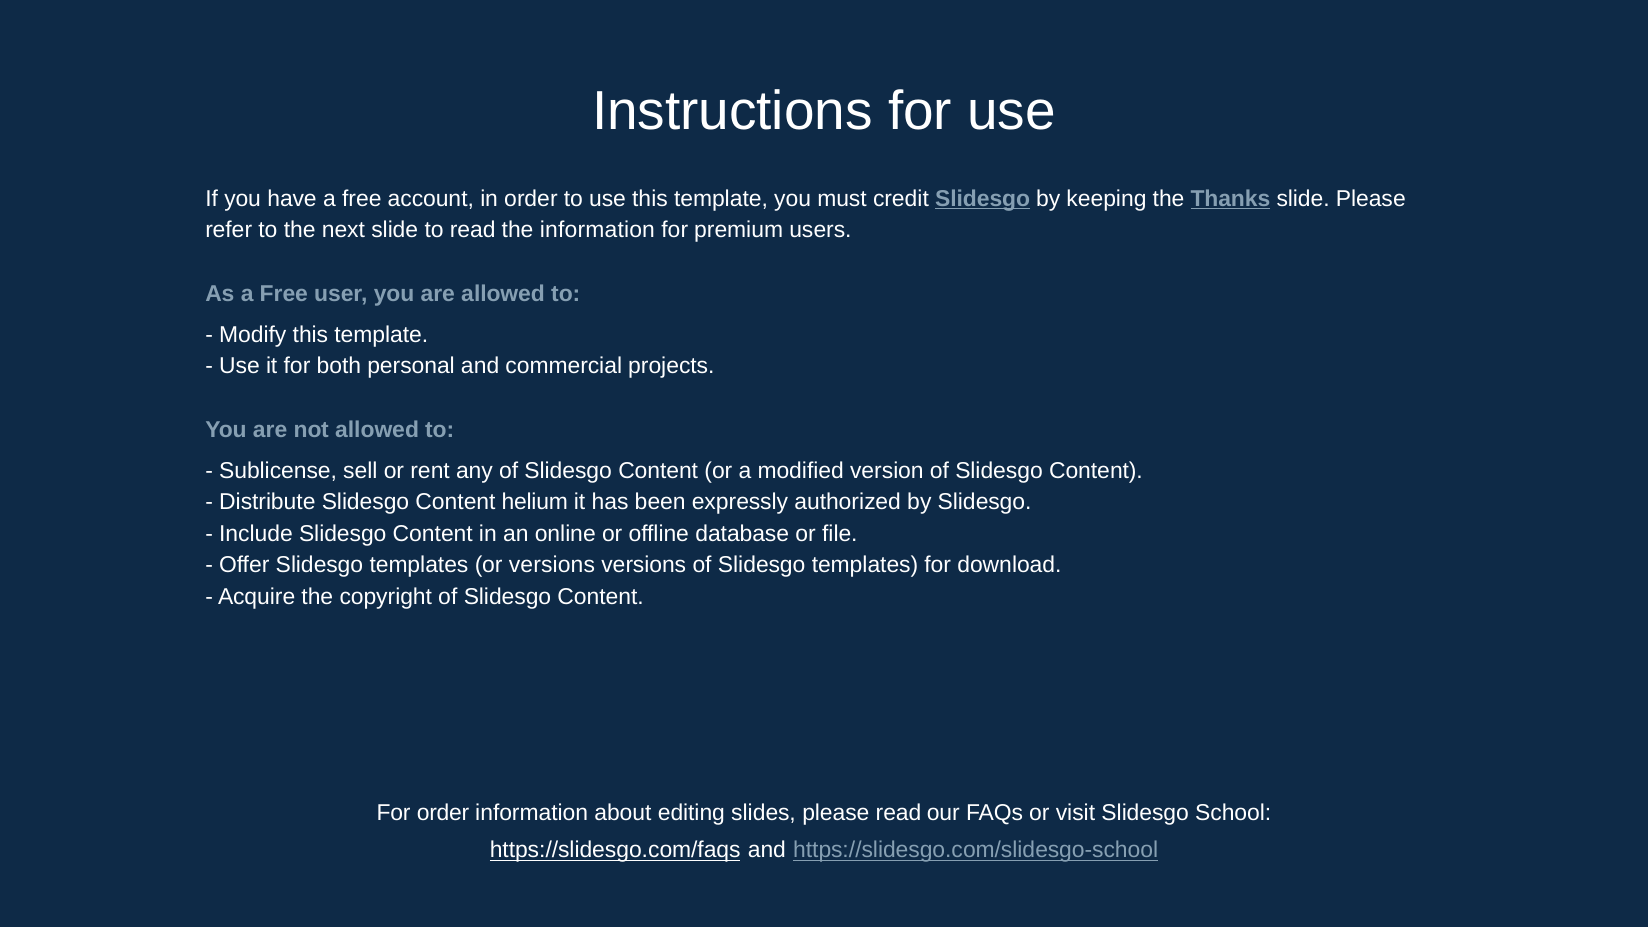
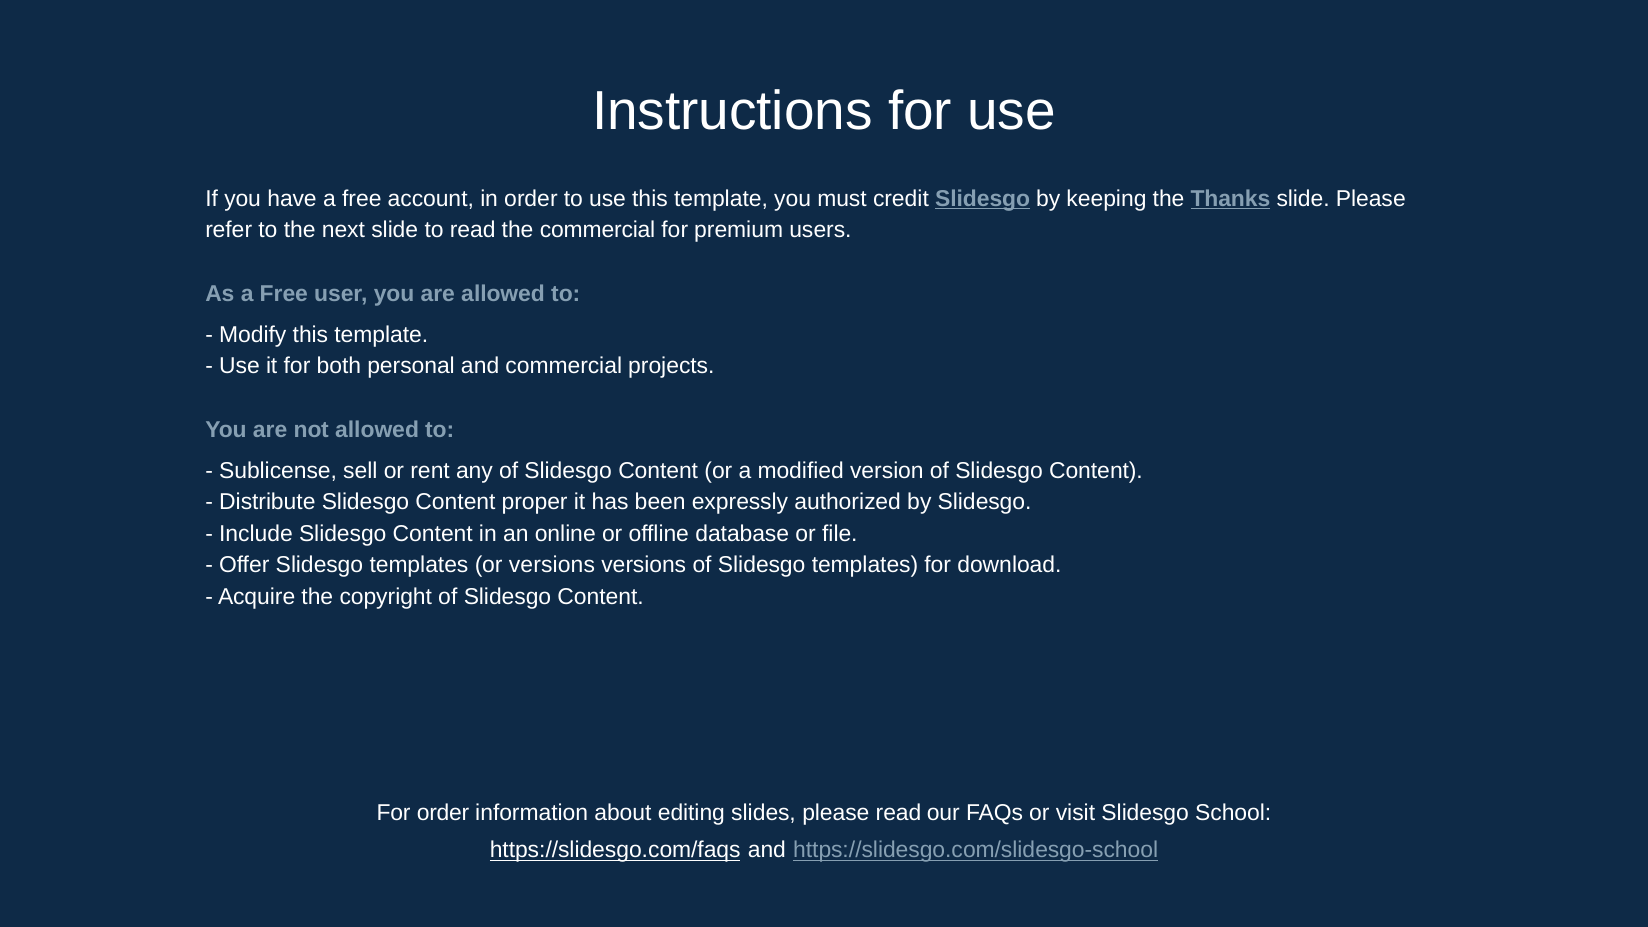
the information: information -> commercial
helium: helium -> proper
